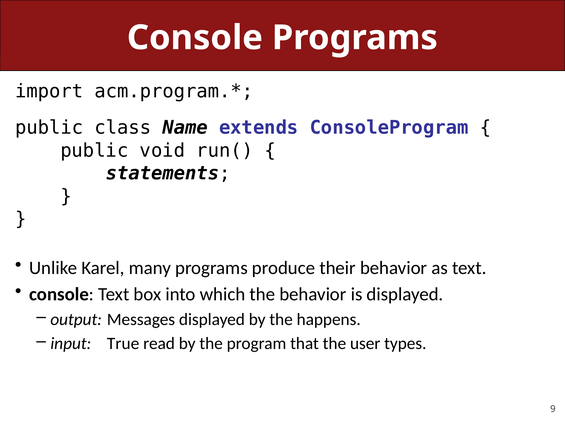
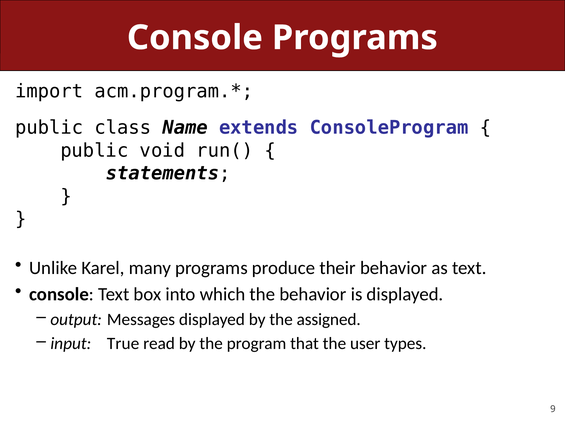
happens: happens -> assigned
